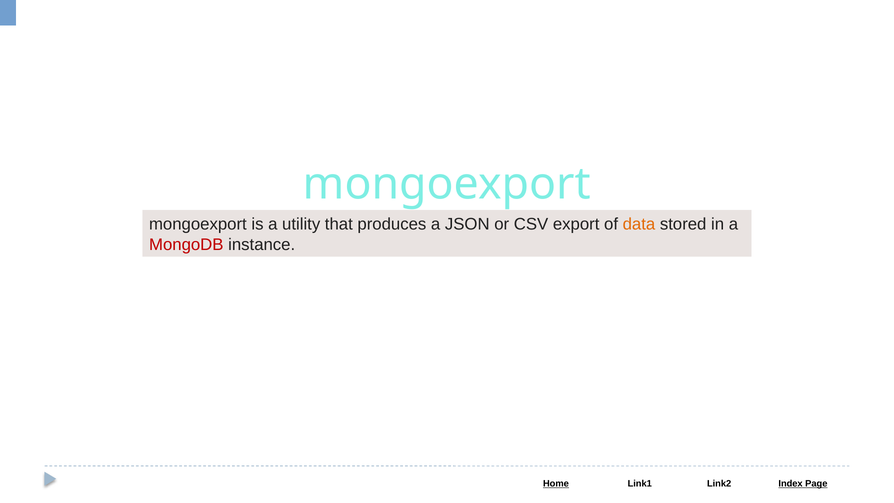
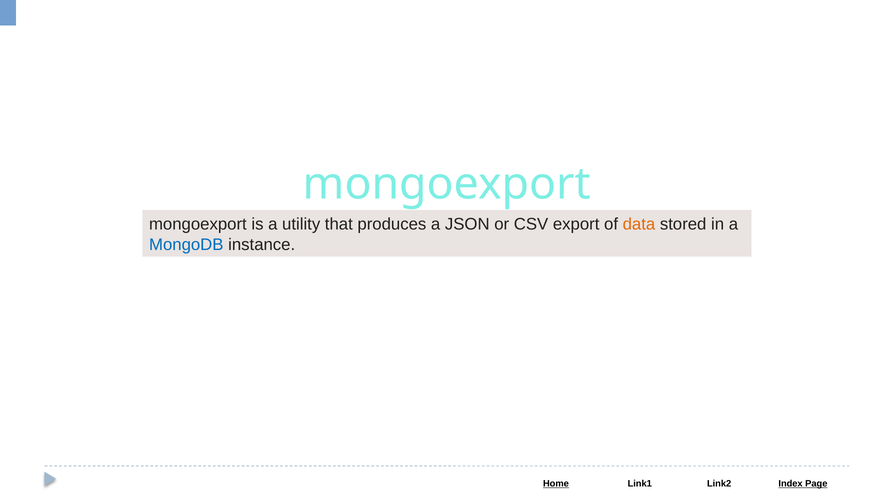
MongoDB colour: red -> blue
